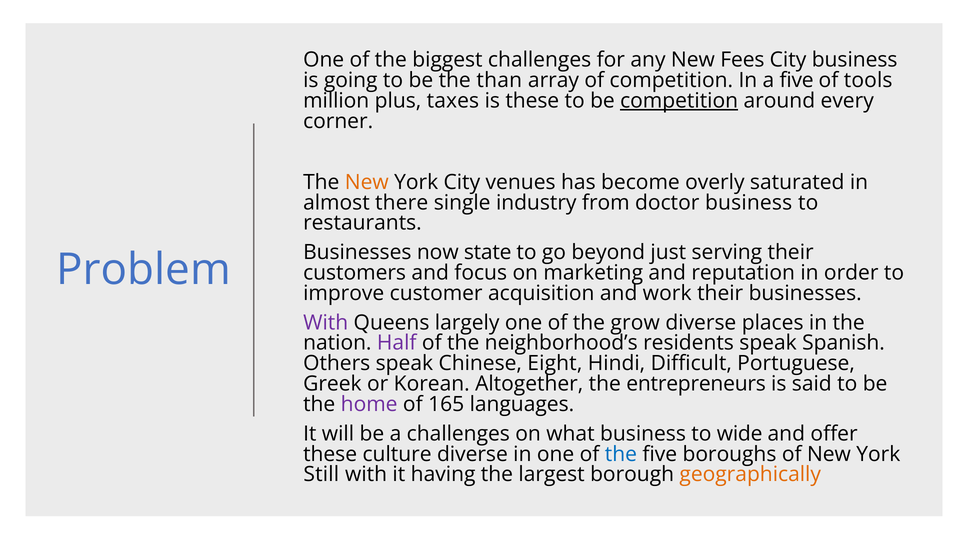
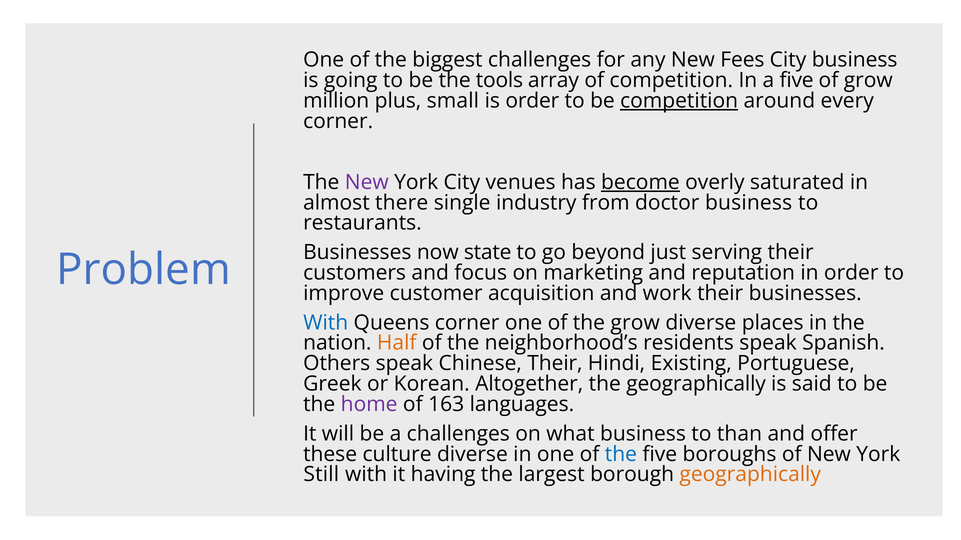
than: than -> tools
of tools: tools -> grow
taxes: taxes -> small
is these: these -> order
New at (367, 182) colour: orange -> purple
become underline: none -> present
With at (326, 323) colour: purple -> blue
Queens largely: largely -> corner
Half colour: purple -> orange
Chinese Eight: Eight -> Their
Difficult: Difficult -> Existing
the entrepreneurs: entrepreneurs -> geographically
165: 165 -> 163
wide: wide -> than
